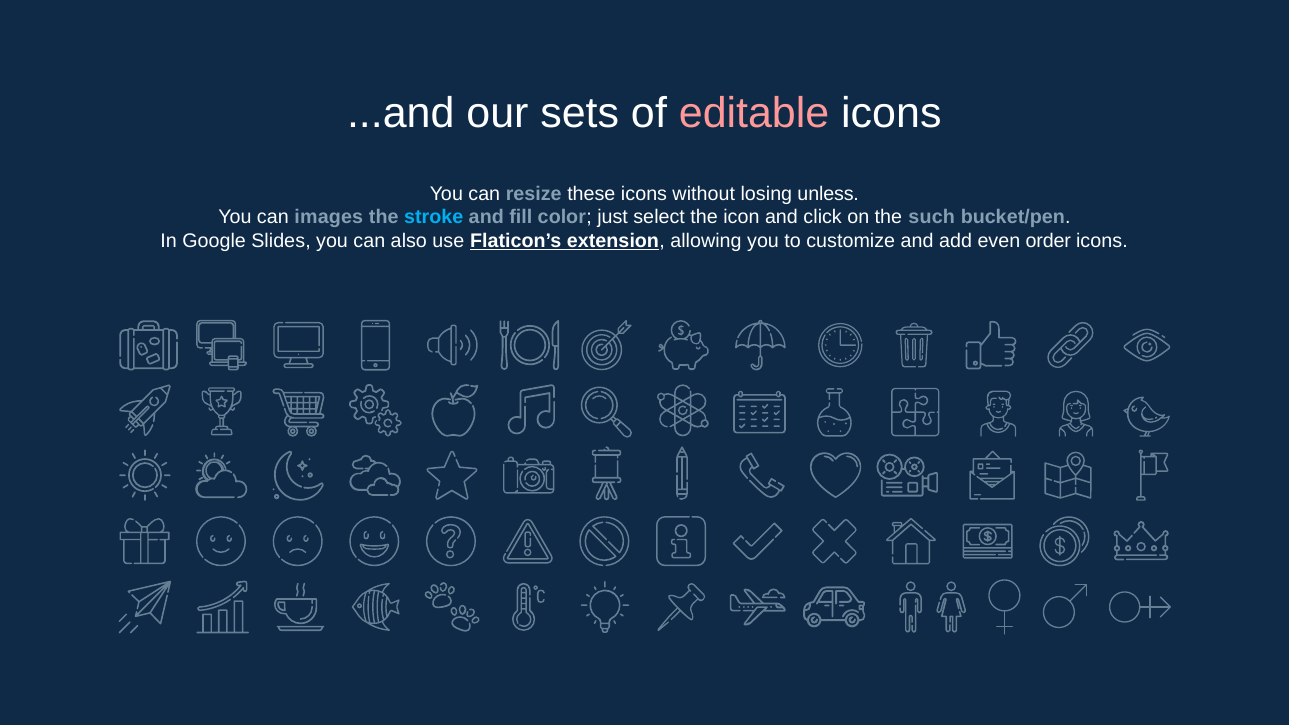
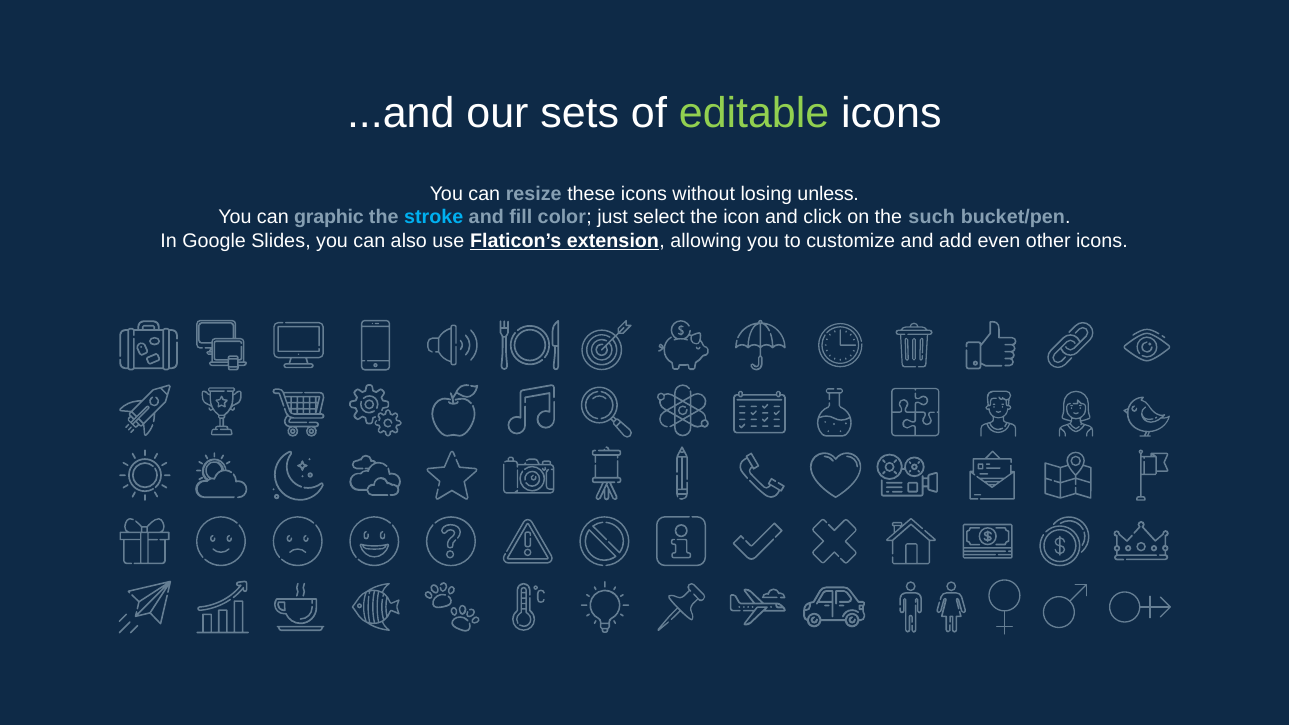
editable colour: pink -> light green
images: images -> graphic
order: order -> other
